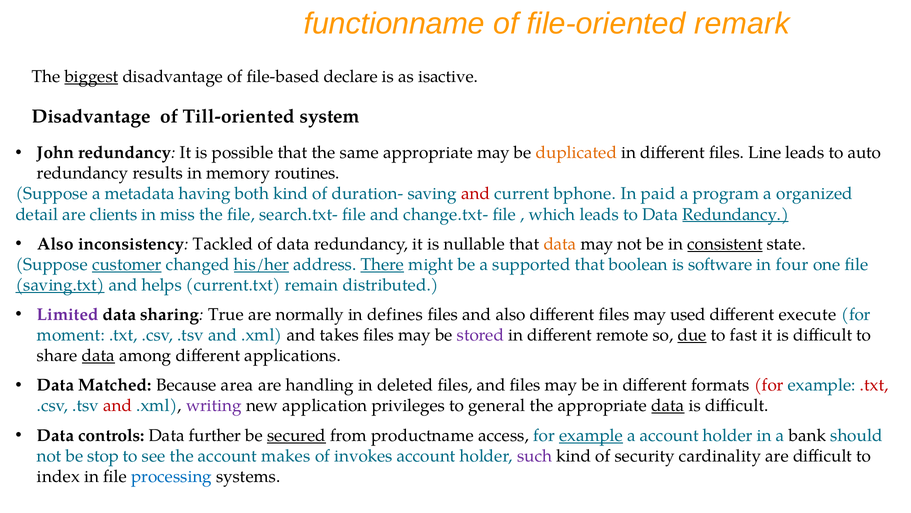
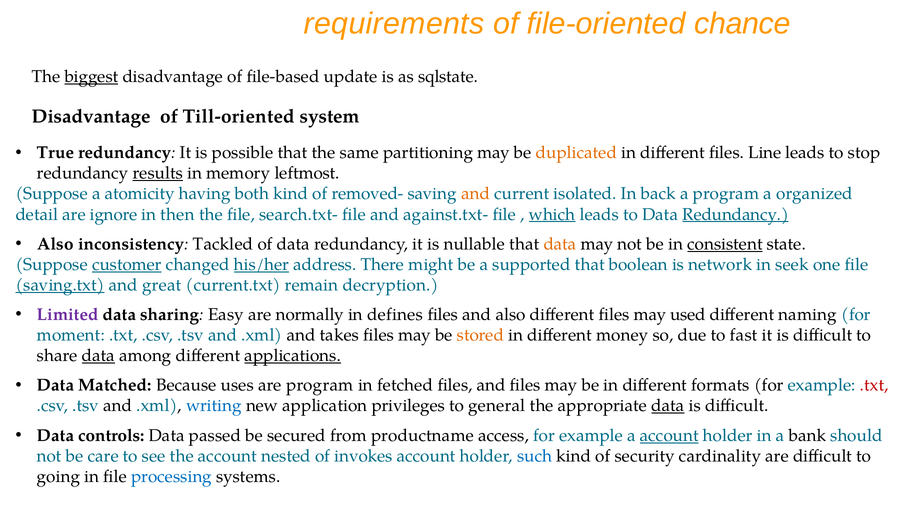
functionname: functionname -> requirements
remark: remark -> chance
declare: declare -> update
isactive: isactive -> sqlstate
John: John -> True
same appropriate: appropriate -> partitioning
auto: auto -> stop
results underline: none -> present
routines: routines -> leftmost
metadata: metadata -> atomicity
duration-: duration- -> removed-
and at (476, 194) colour: red -> orange
bphone: bphone -> isolated
paid: paid -> back
clients: clients -> ignore
miss: miss -> then
change.txt-: change.txt- -> against.txt-
which underline: none -> present
There underline: present -> none
software: software -> network
four: four -> seek
helps: helps -> great
distributed: distributed -> decryption
True: True -> Easy
execute: execute -> naming
stored colour: purple -> orange
remote: remote -> money
due underline: present -> none
applications underline: none -> present
area: area -> uses
are handling: handling -> program
deleted: deleted -> fetched
for at (769, 385) colour: red -> black
and at (118, 405) colour: red -> black
writing colour: purple -> blue
further: further -> passed
secured underline: present -> none
example at (591, 435) underline: present -> none
account at (669, 435) underline: none -> present
stop: stop -> care
makes: makes -> nested
such colour: purple -> blue
index: index -> going
